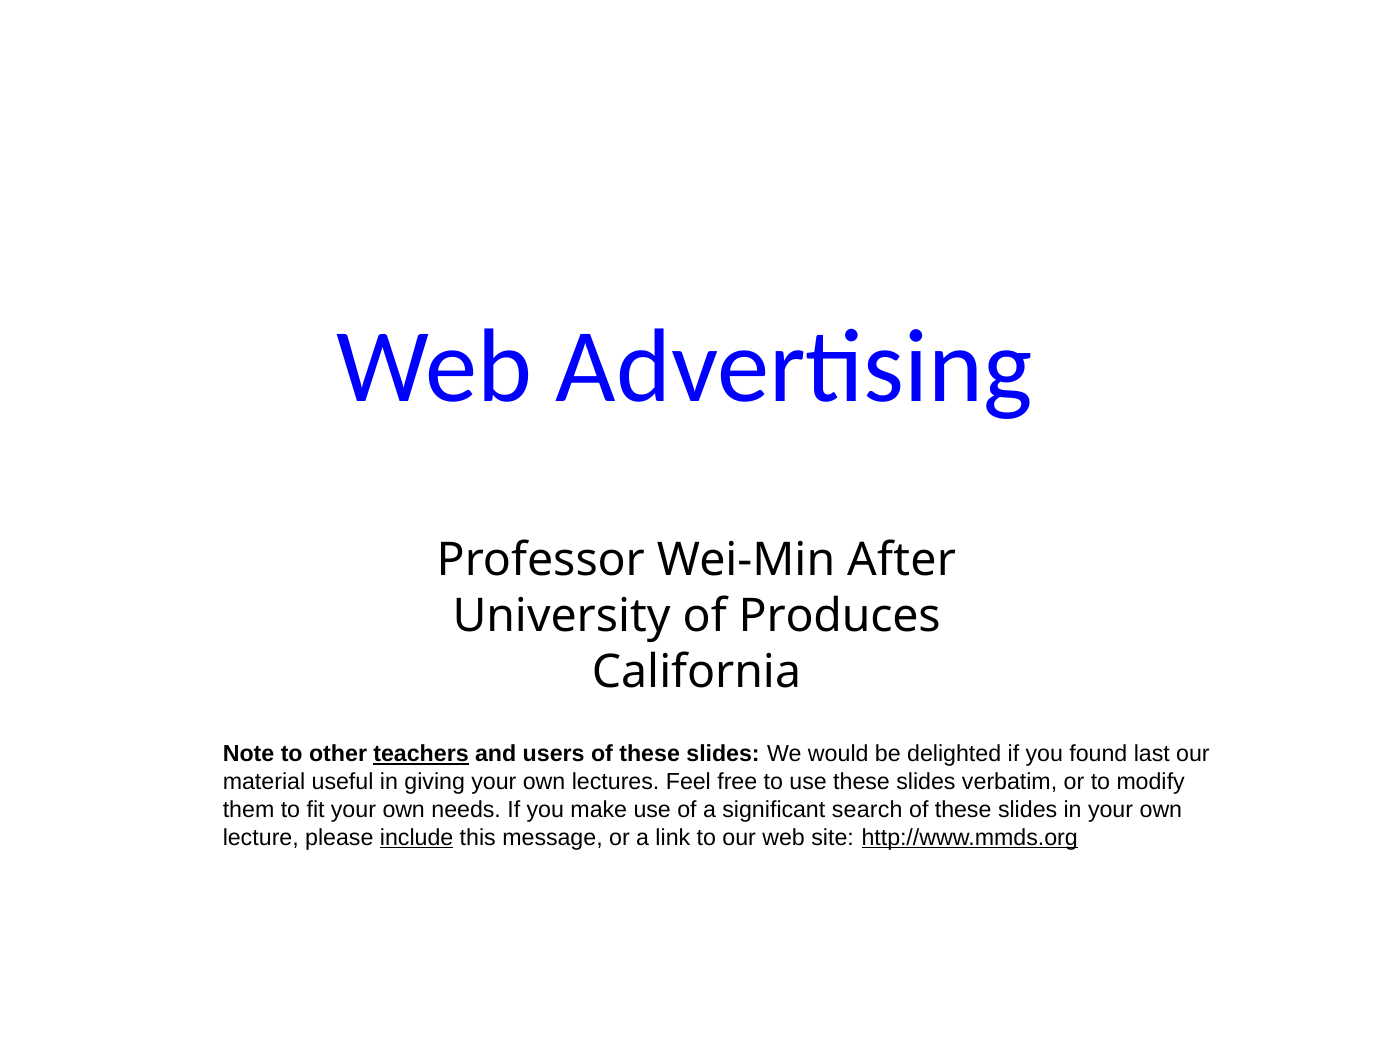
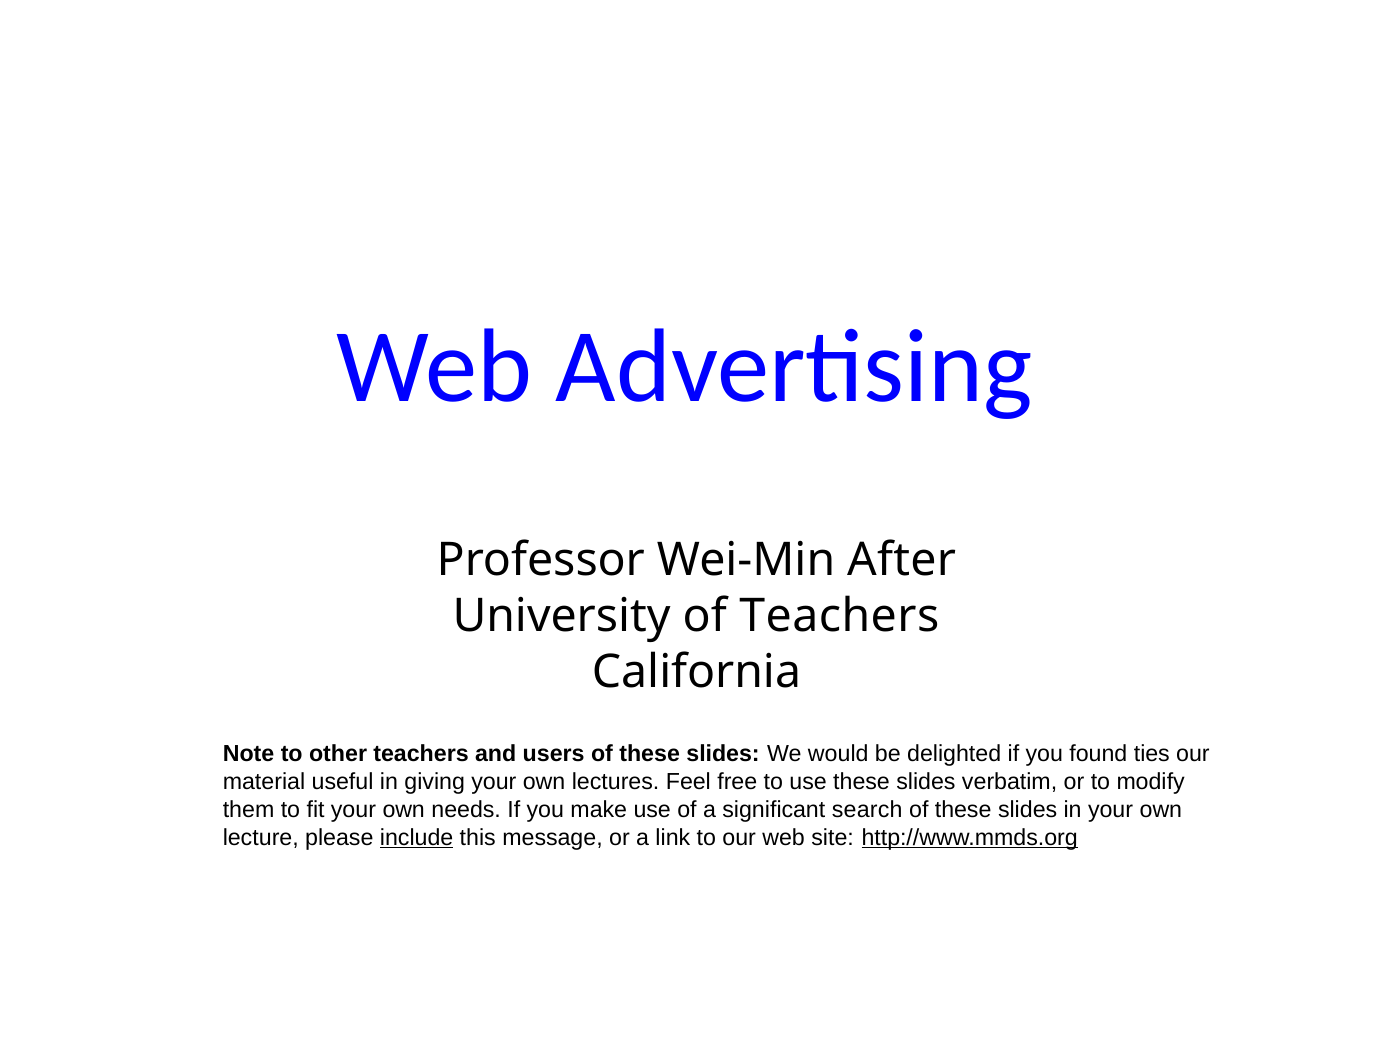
of Produces: Produces -> Teachers
teachers at (421, 754) underline: present -> none
last: last -> ties
